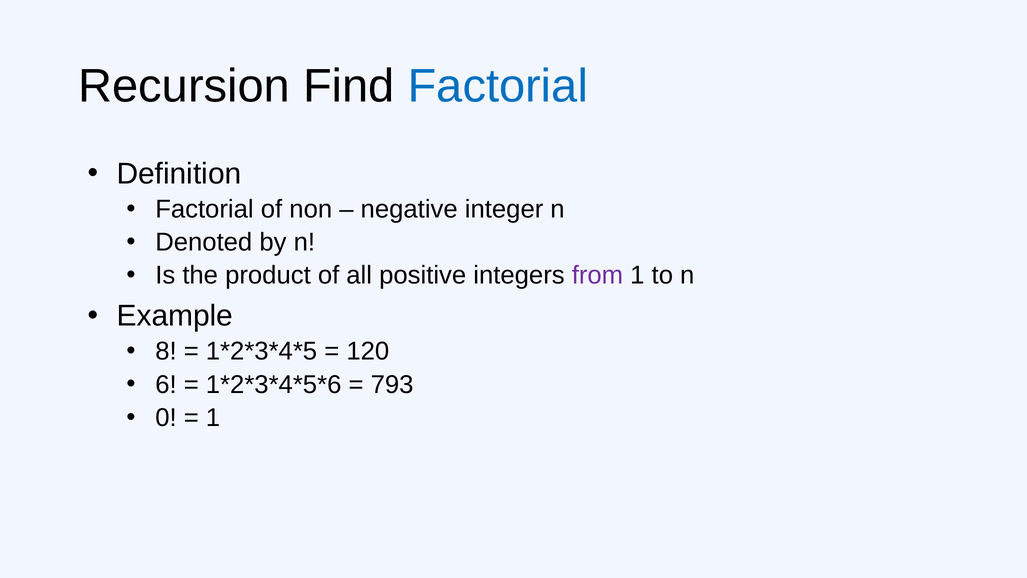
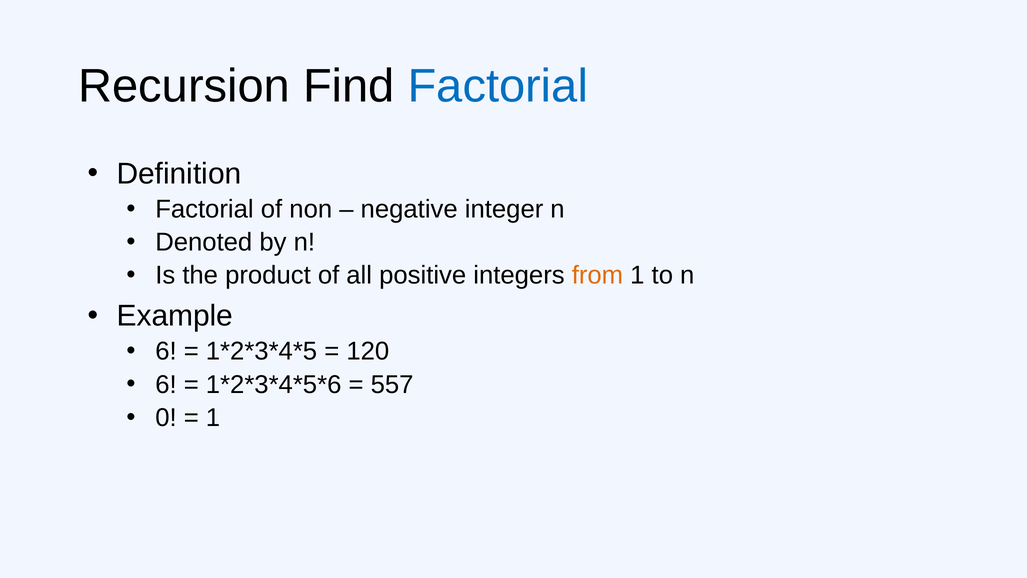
from colour: purple -> orange
8 at (166, 351): 8 -> 6
793: 793 -> 557
